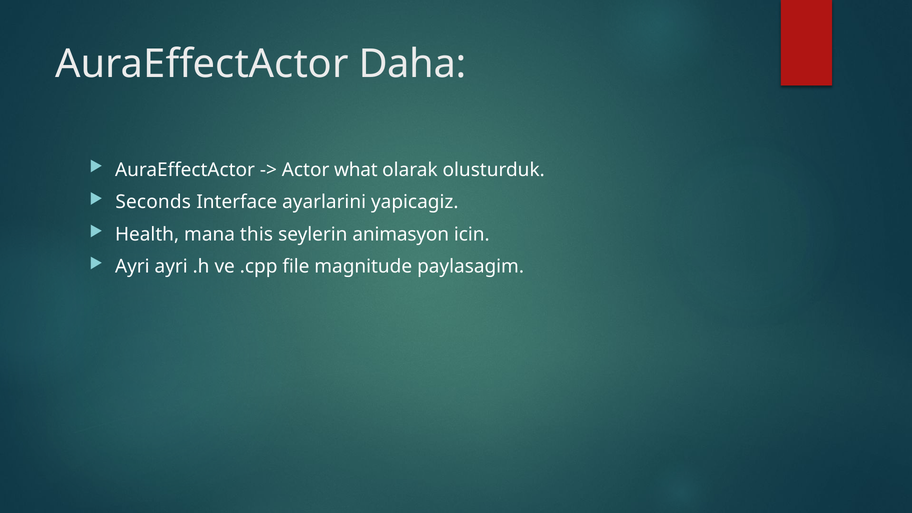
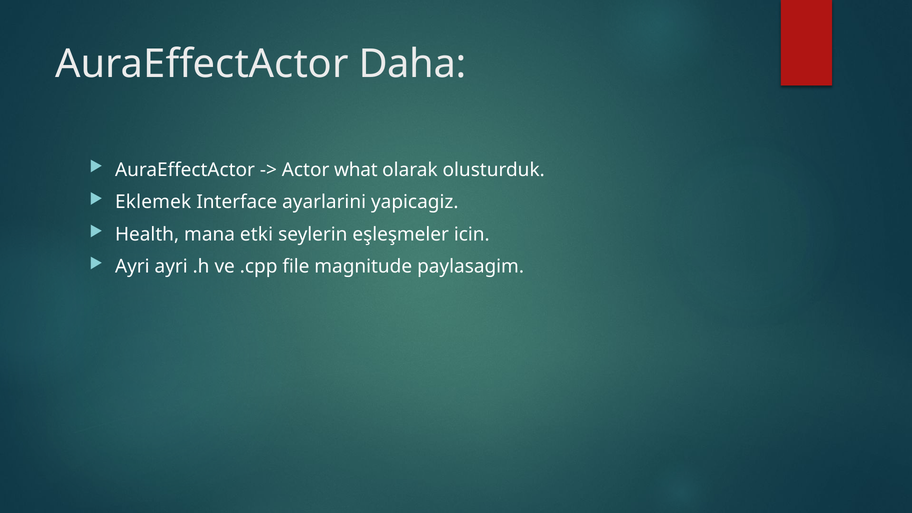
Seconds: Seconds -> Eklemek
this: this -> etki
animasyon: animasyon -> eşleşmeler
